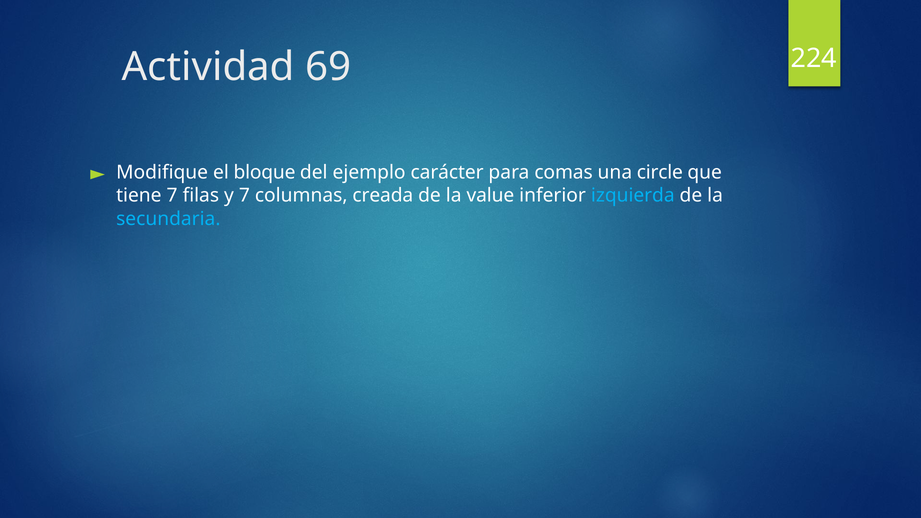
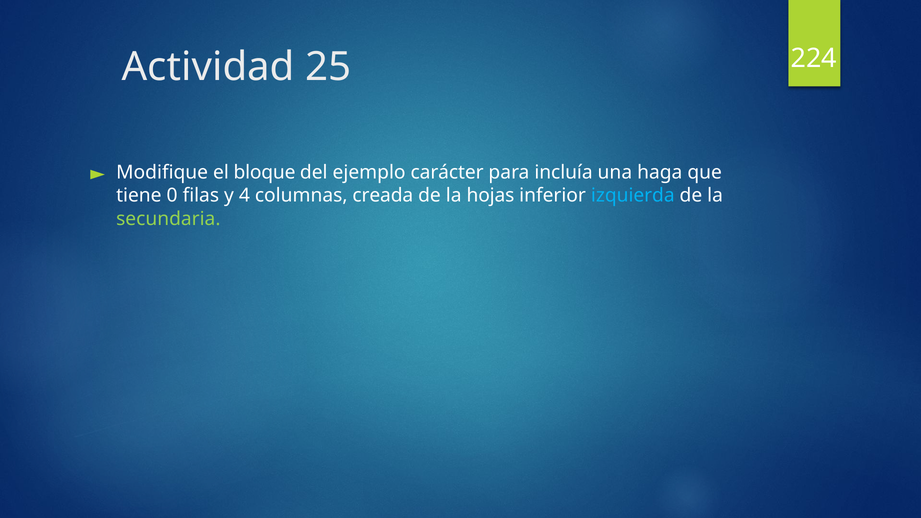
69: 69 -> 25
comas: comas -> incluía
circle: circle -> haga
tiene 7: 7 -> 0
y 7: 7 -> 4
value: value -> hojas
secundaria colour: light blue -> light green
